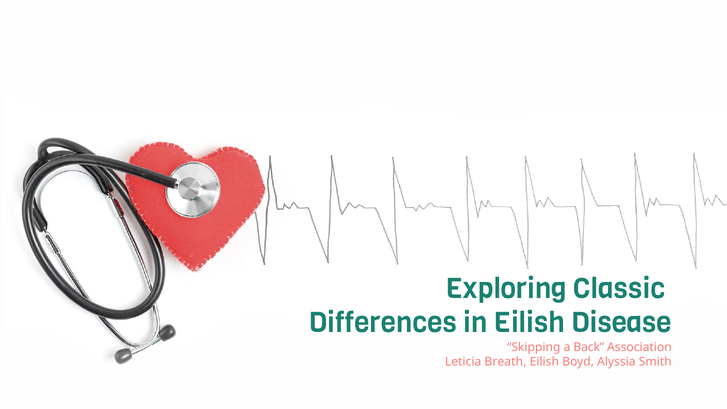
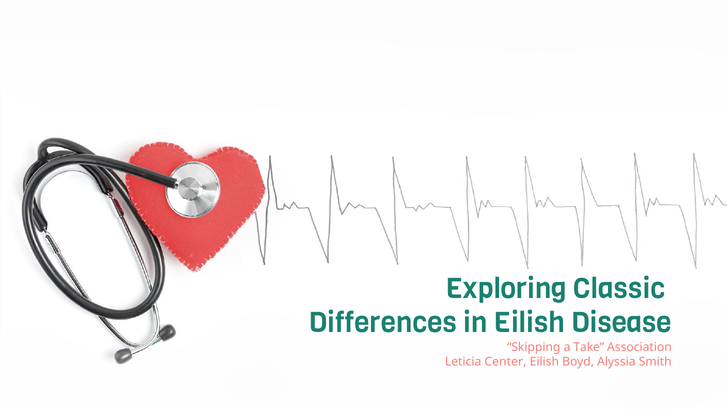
Back: Back -> Take
Breath: Breath -> Center
